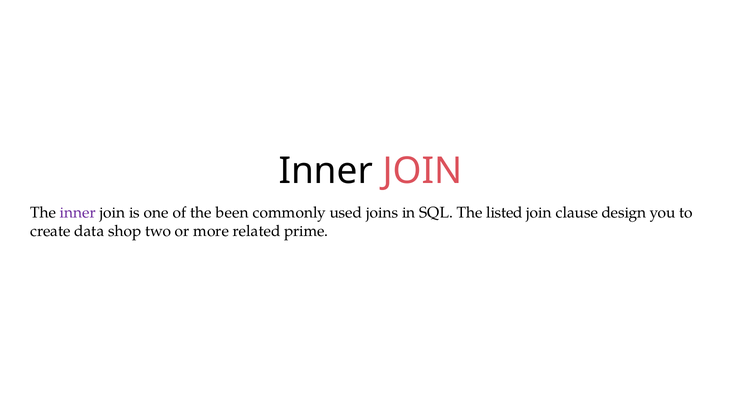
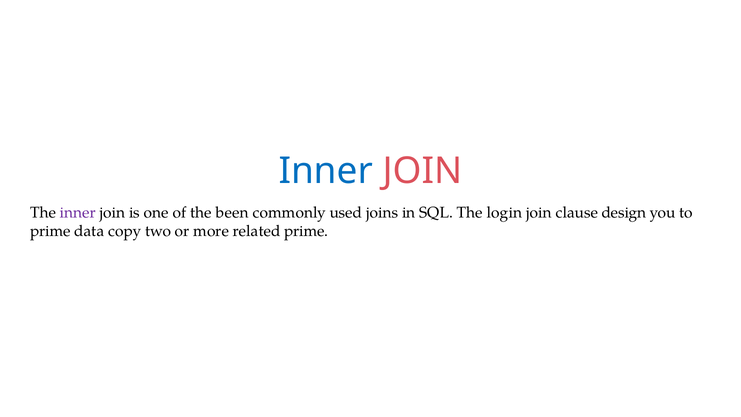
Inner at (326, 171) colour: black -> blue
listed: listed -> login
create at (50, 231): create -> prime
shop: shop -> copy
